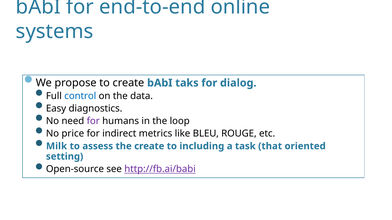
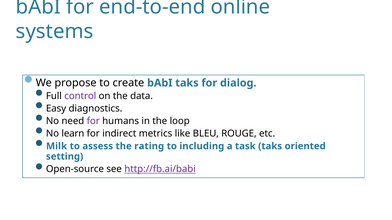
control colour: blue -> purple
price: price -> learn
the create: create -> rating
task that: that -> taks
